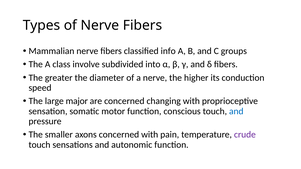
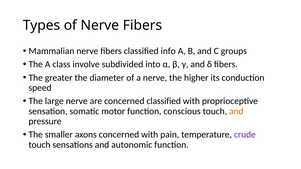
large major: major -> nerve
concerned changing: changing -> classified
and at (236, 111) colour: blue -> orange
